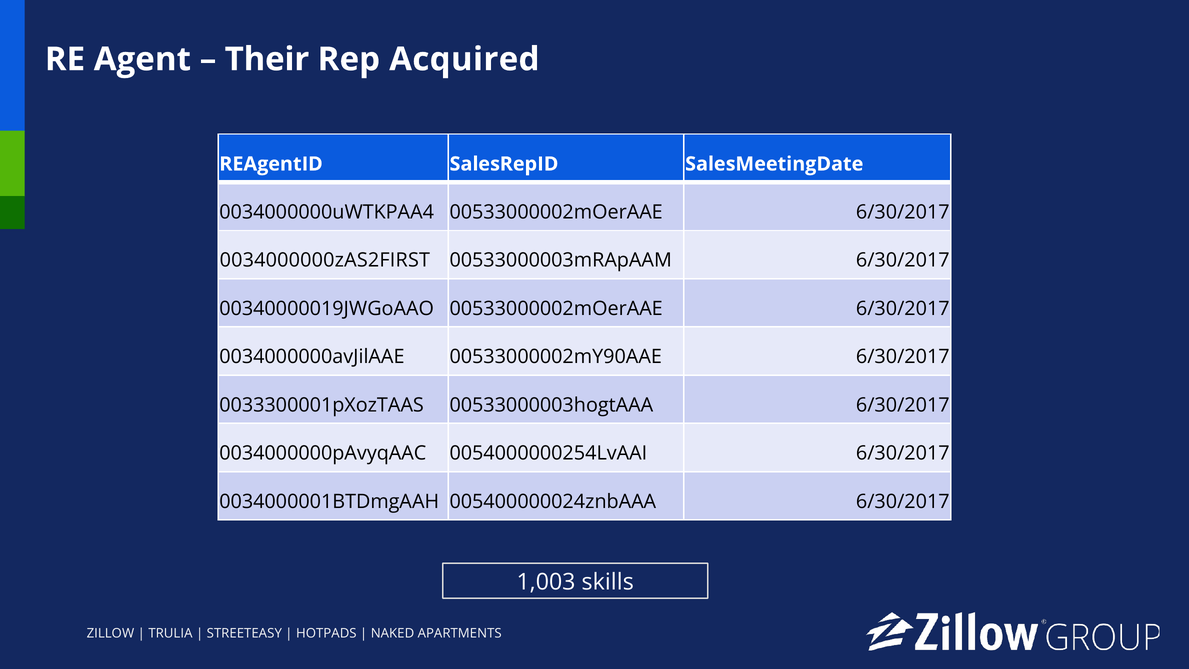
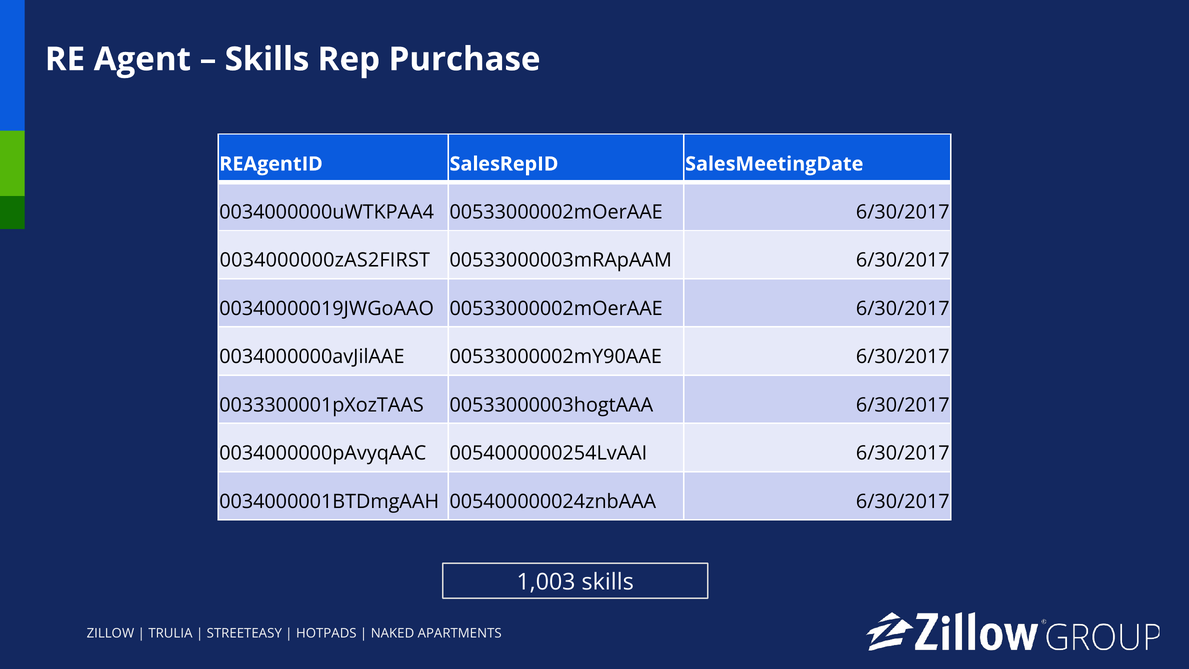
Their at (267, 59): Their -> Skills
Acquired: Acquired -> Purchase
